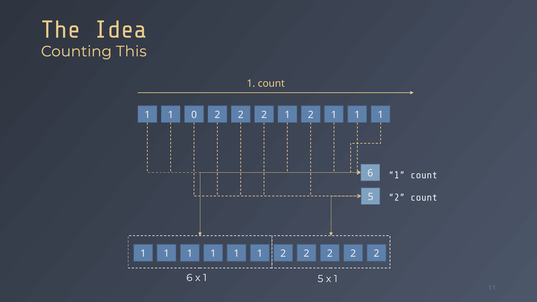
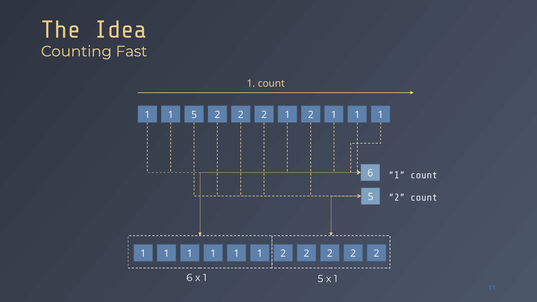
This: This -> Fast
0 at (194, 115): 0 -> 5
